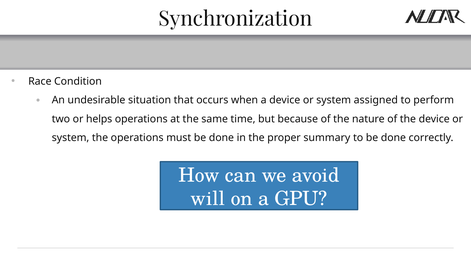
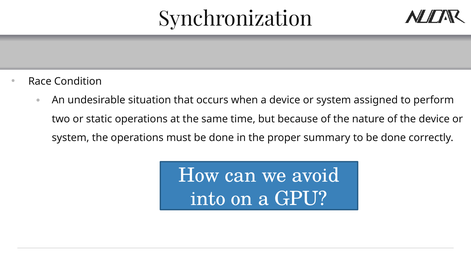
helps: helps -> static
will: will -> into
